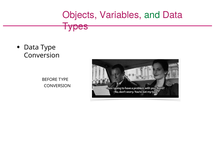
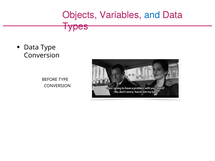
and colour: green -> blue
